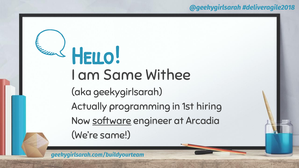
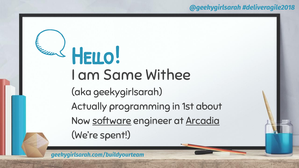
hiring: hiring -> about
Arcadia underline: none -> present
We’re same: same -> spent
